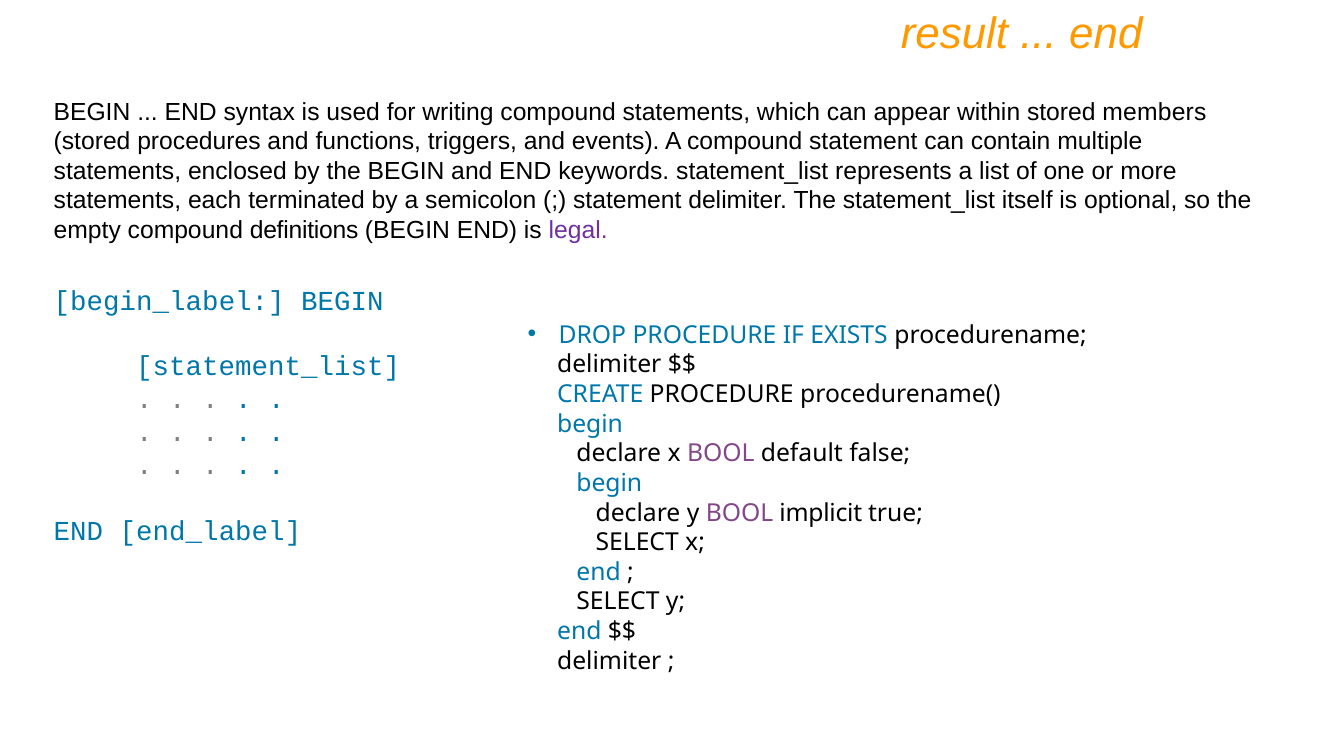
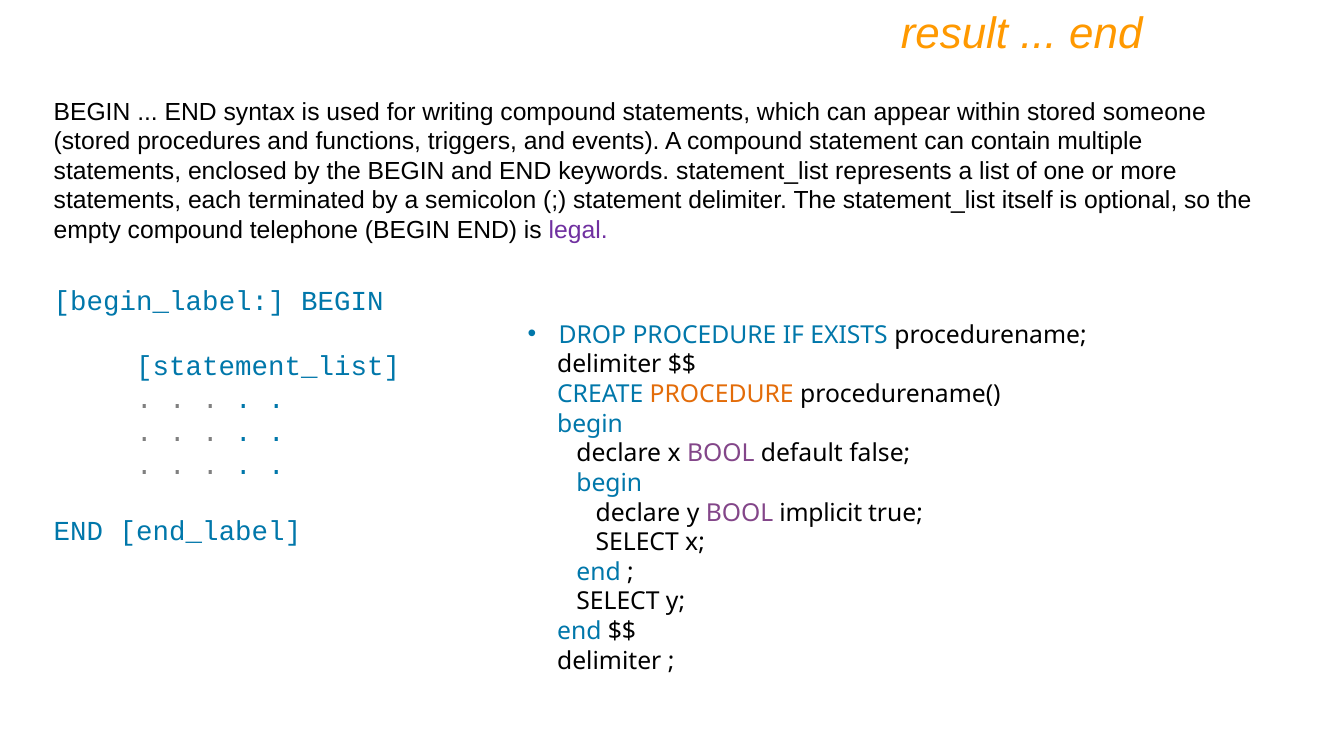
members: members -> someone
definitions: definitions -> telephone
PROCEDURE at (722, 394) colour: black -> orange
